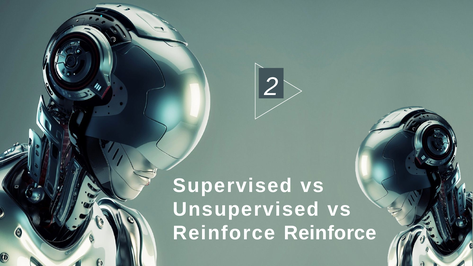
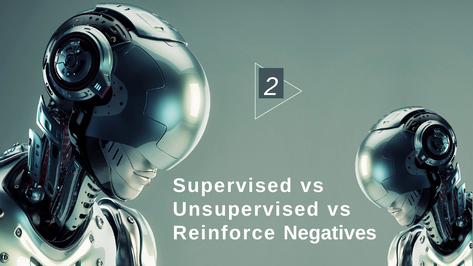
Reinforce Reinforce: Reinforce -> Negatives
